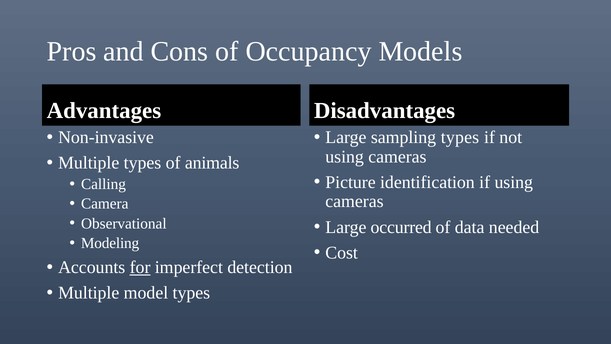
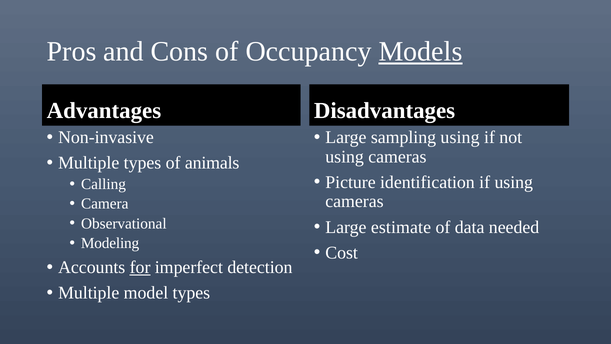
Models underline: none -> present
sampling types: types -> using
occurred: occurred -> estimate
